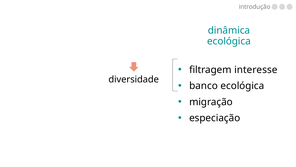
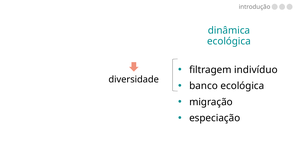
interesse: interesse -> indivíduo
